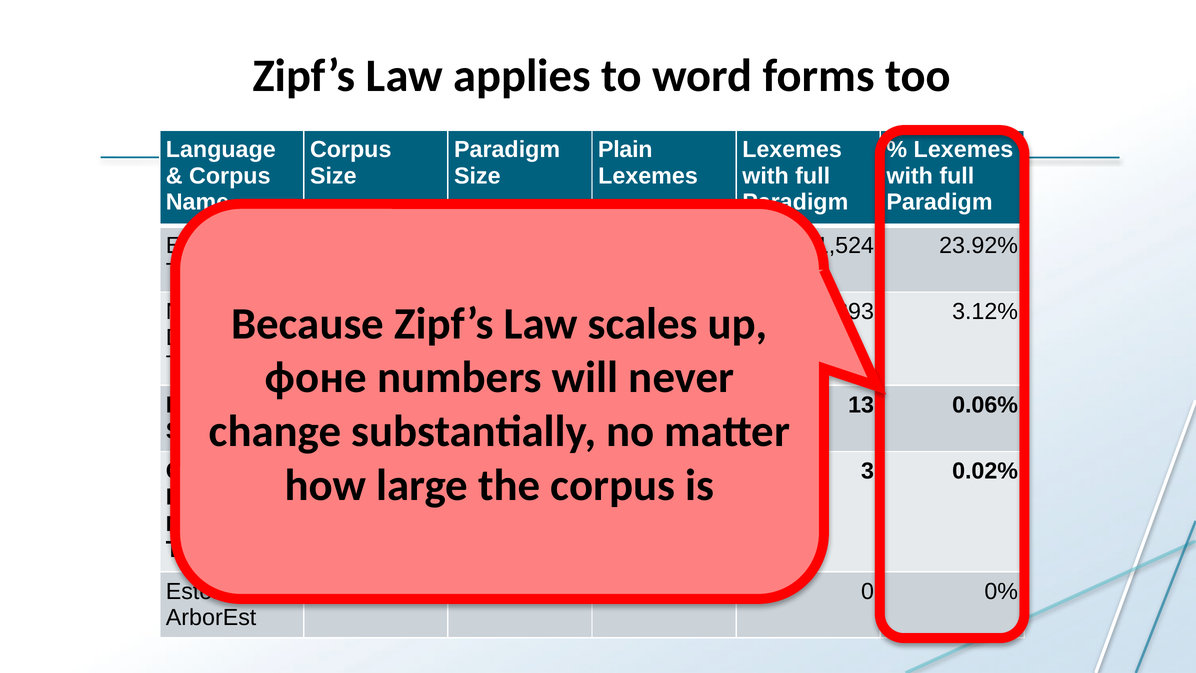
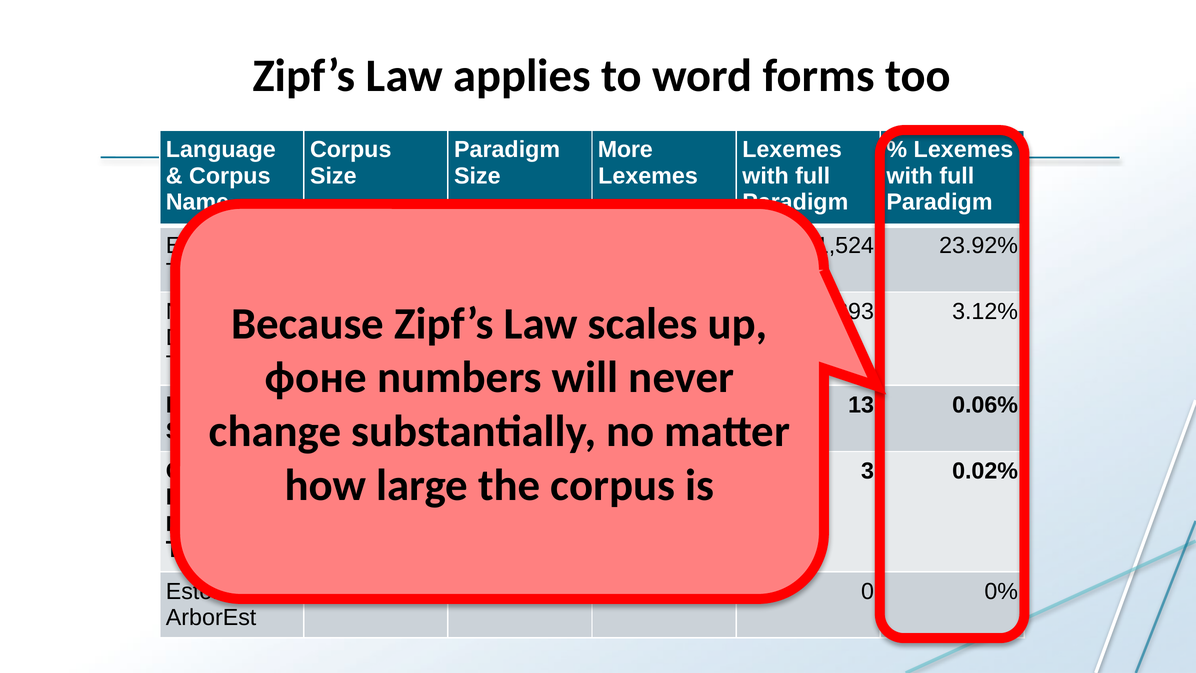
Plain: Plain -> More
